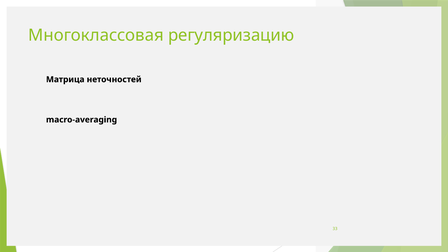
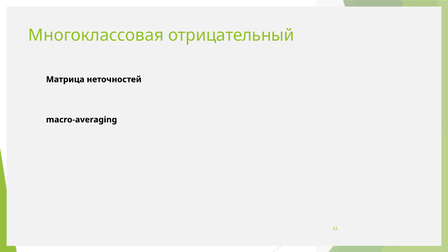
регуляризацию: регуляризацию -> отрицательный
